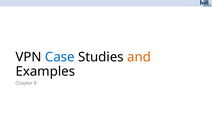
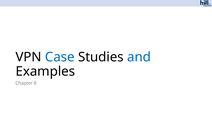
and colour: orange -> blue
